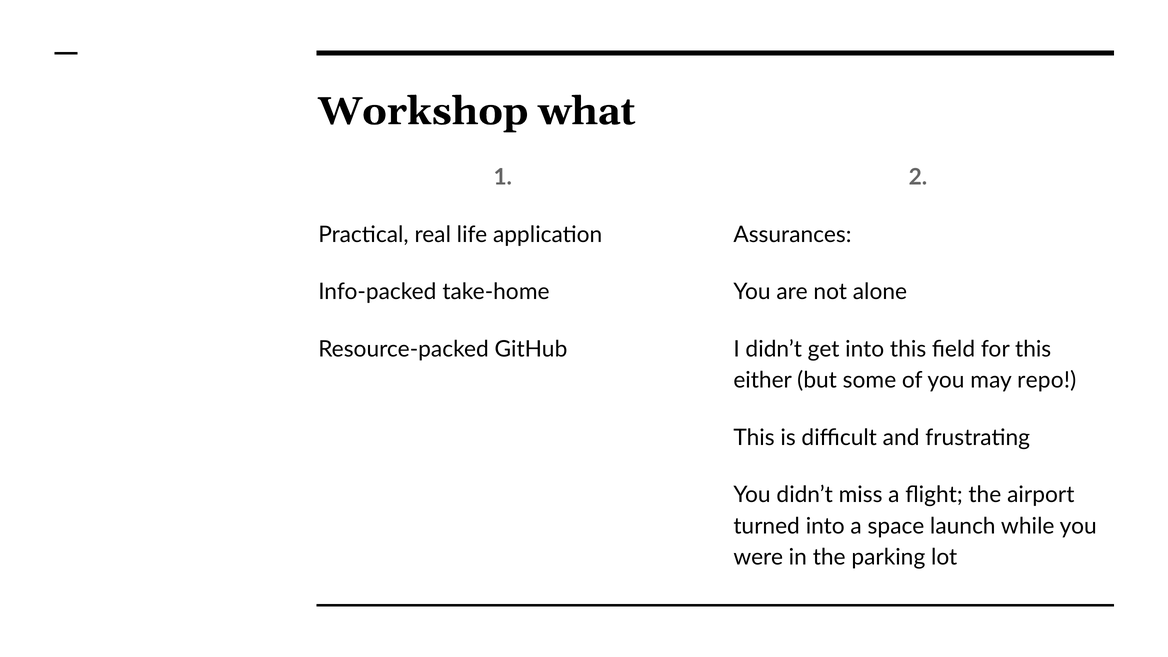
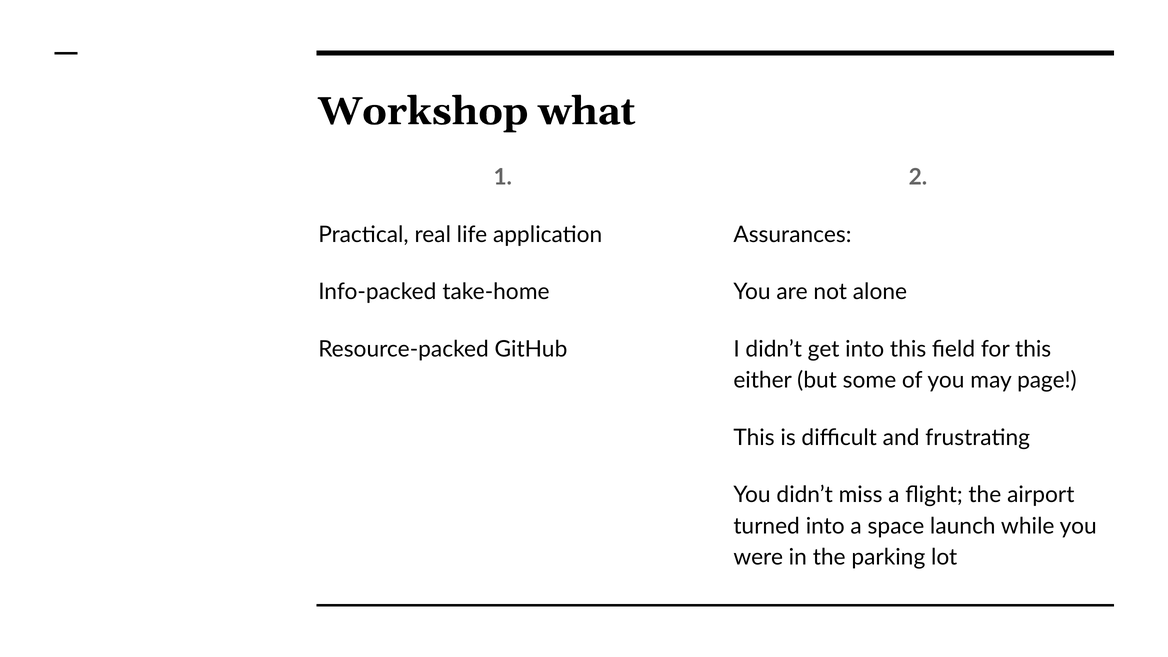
repo: repo -> page
